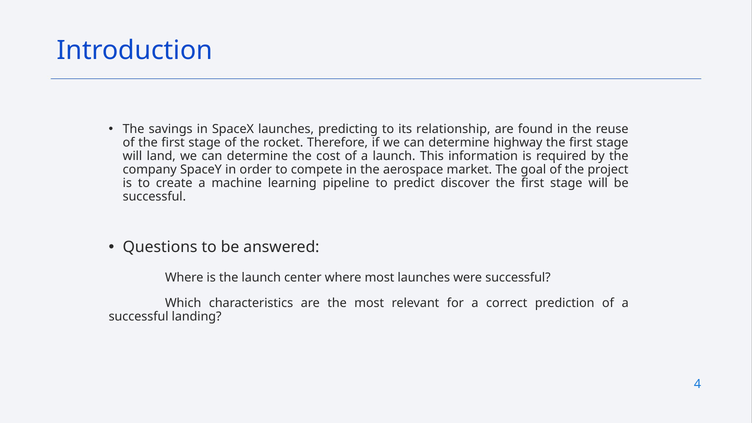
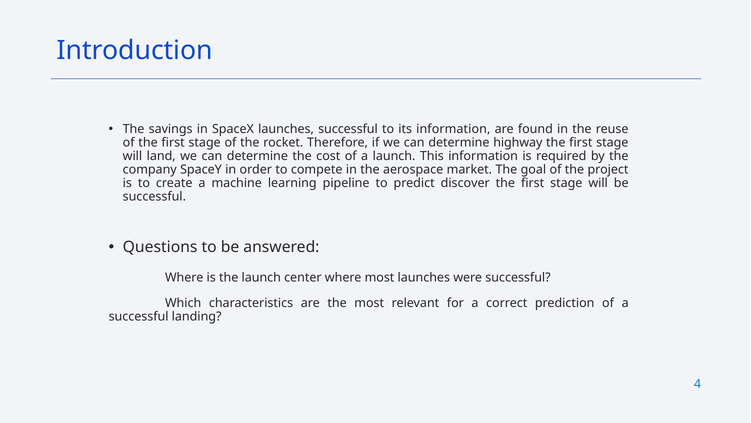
launches predicting: predicting -> successful
its relationship: relationship -> information
